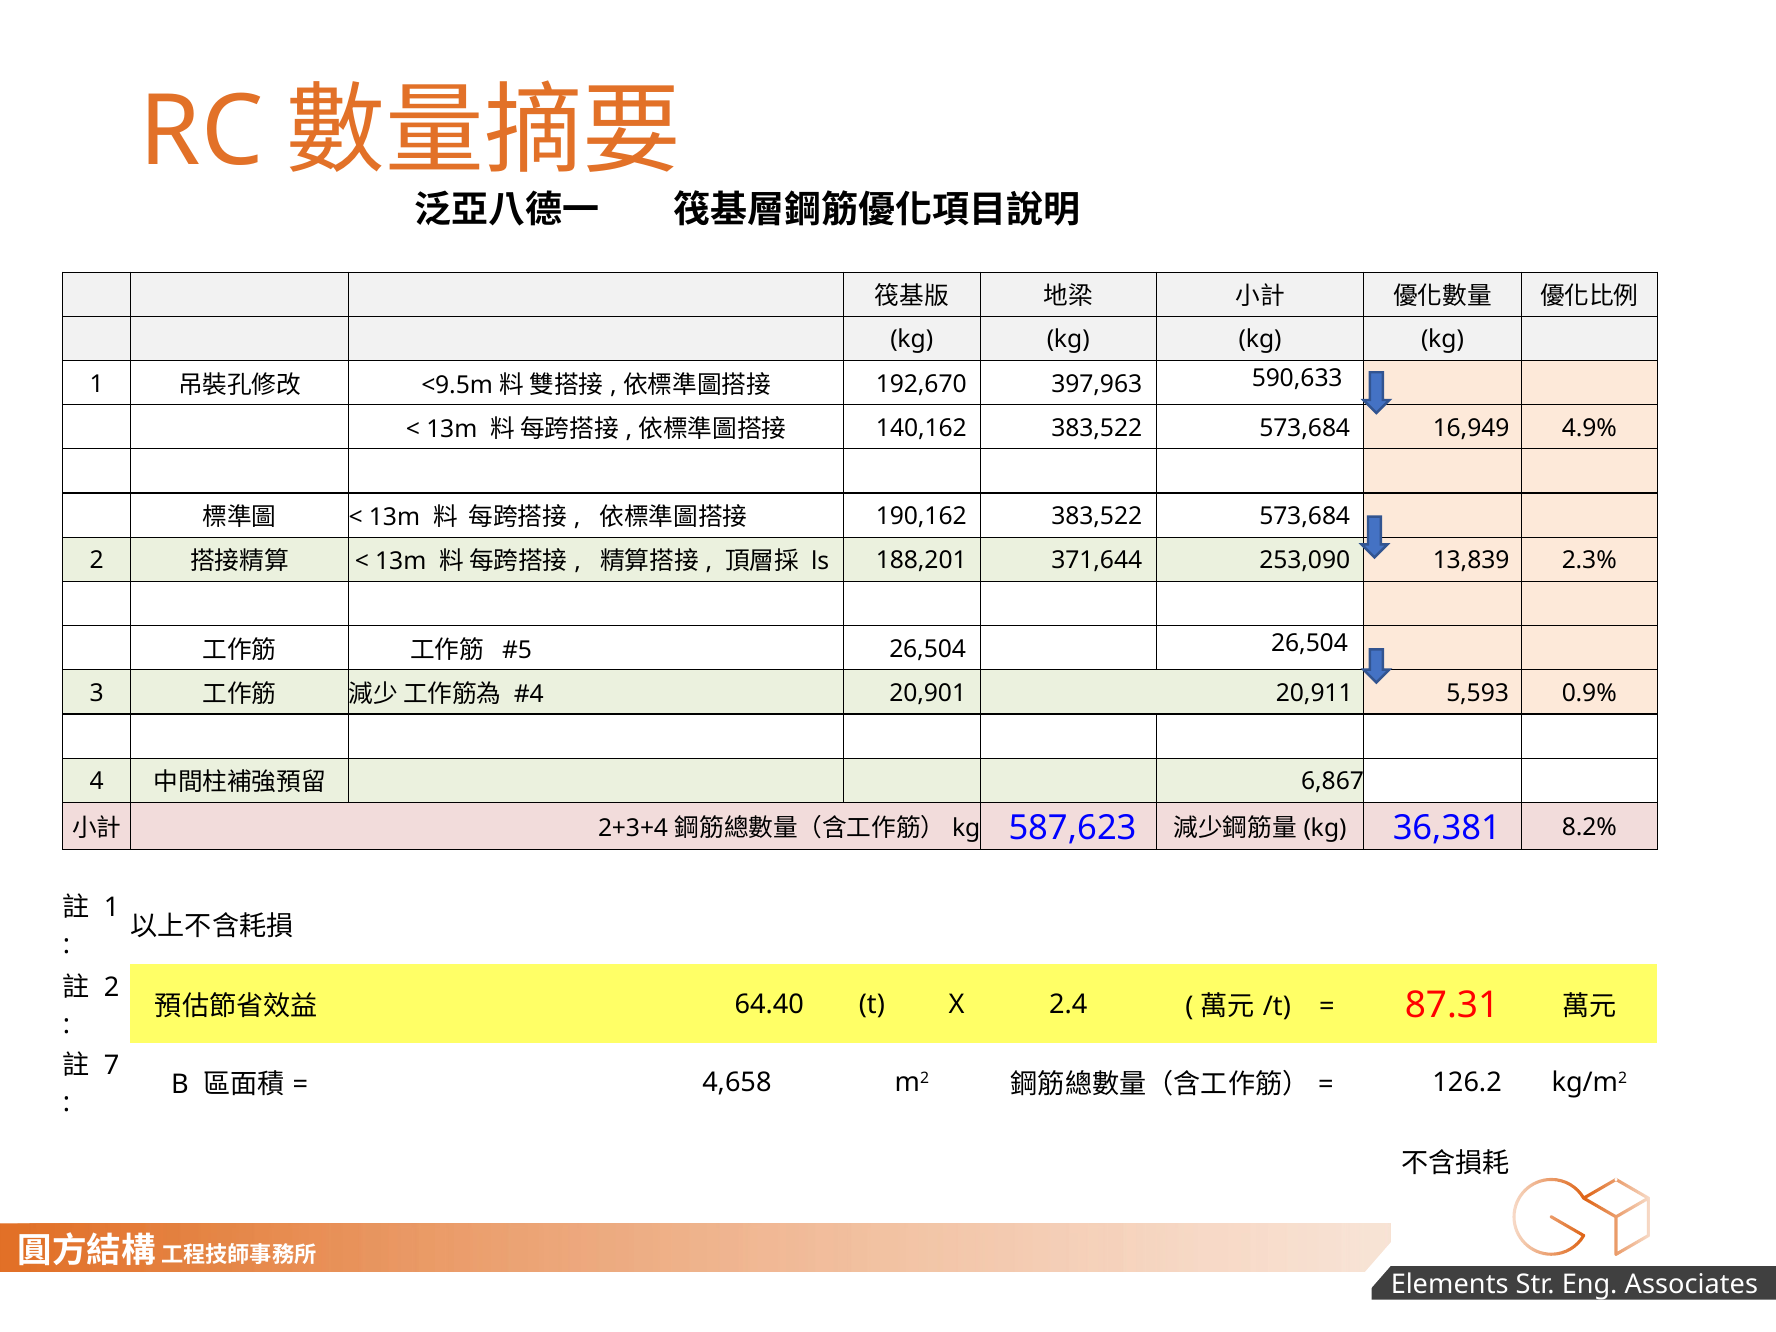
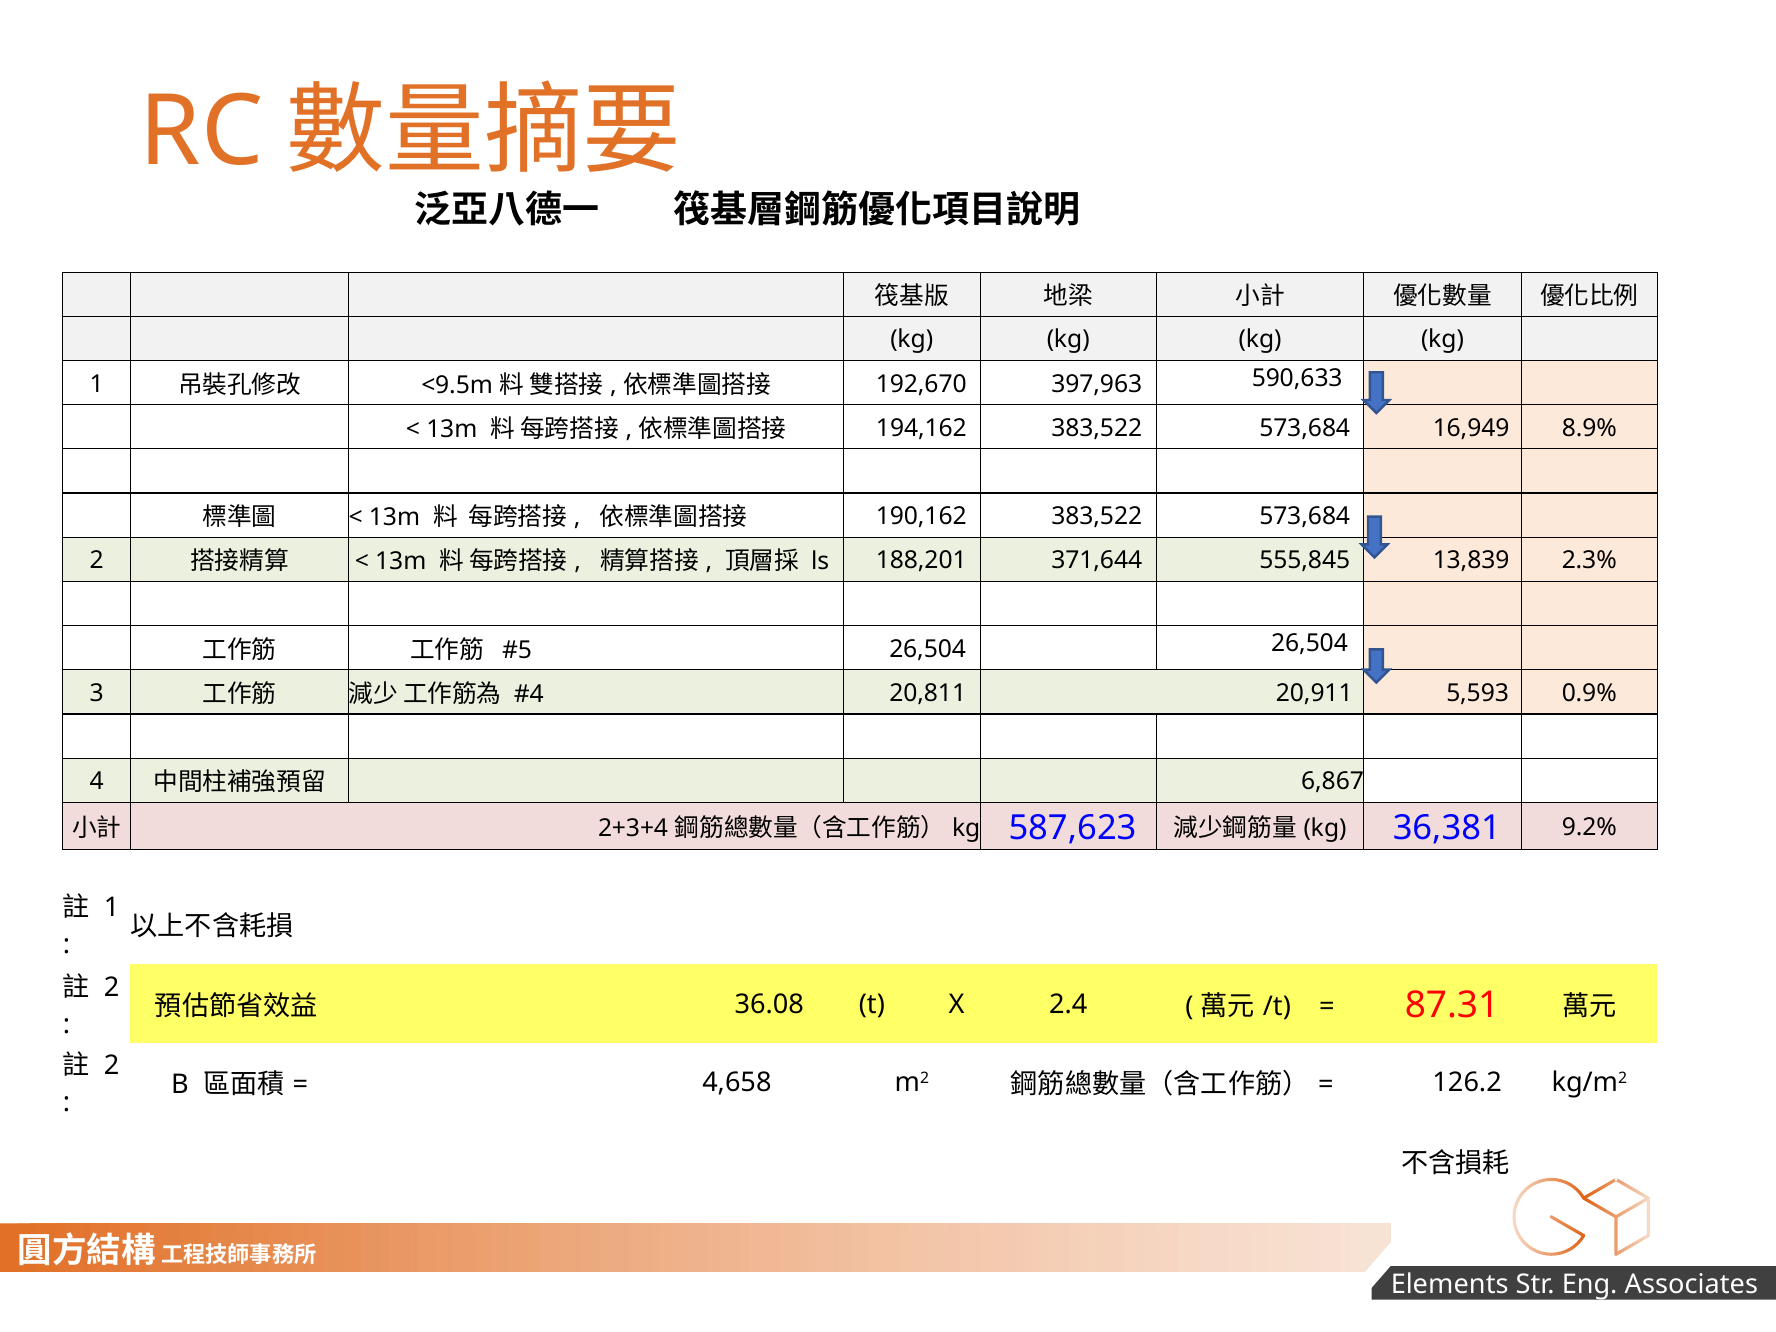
140,162: 140,162 -> 194,162
4.9%: 4.9% -> 8.9%
253,090: 253,090 -> 555,845
20,901: 20,901 -> 20,811
8.2%: 8.2% -> 9.2%
64.40: 64.40 -> 36.08
7 at (112, 1066): 7 -> 2
